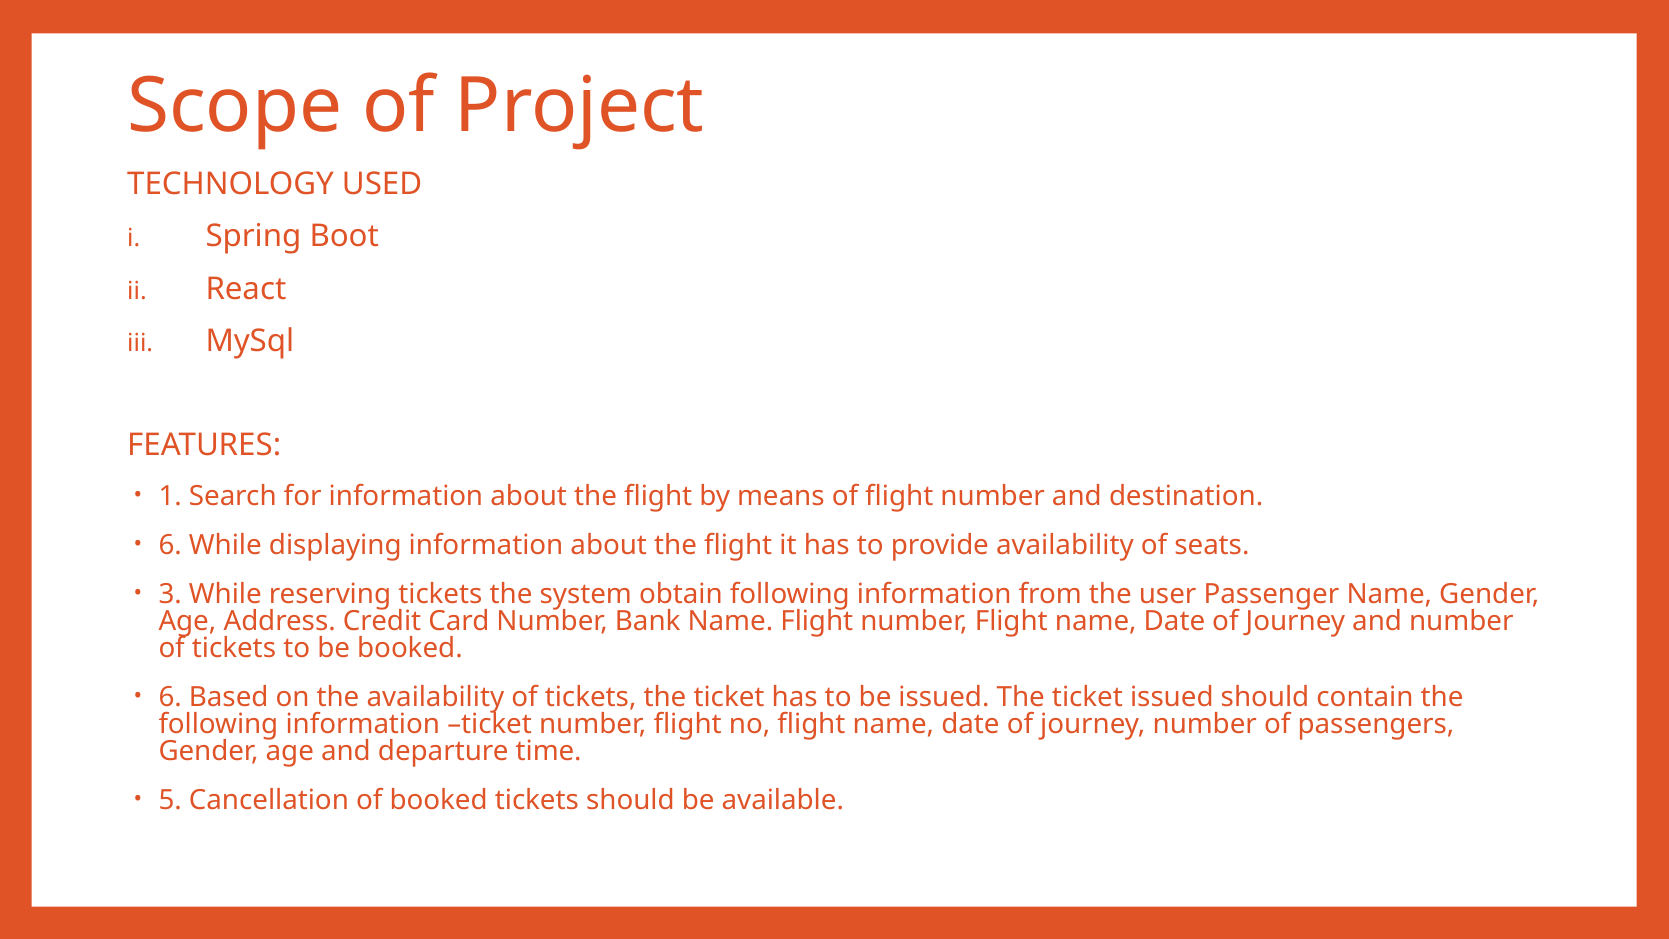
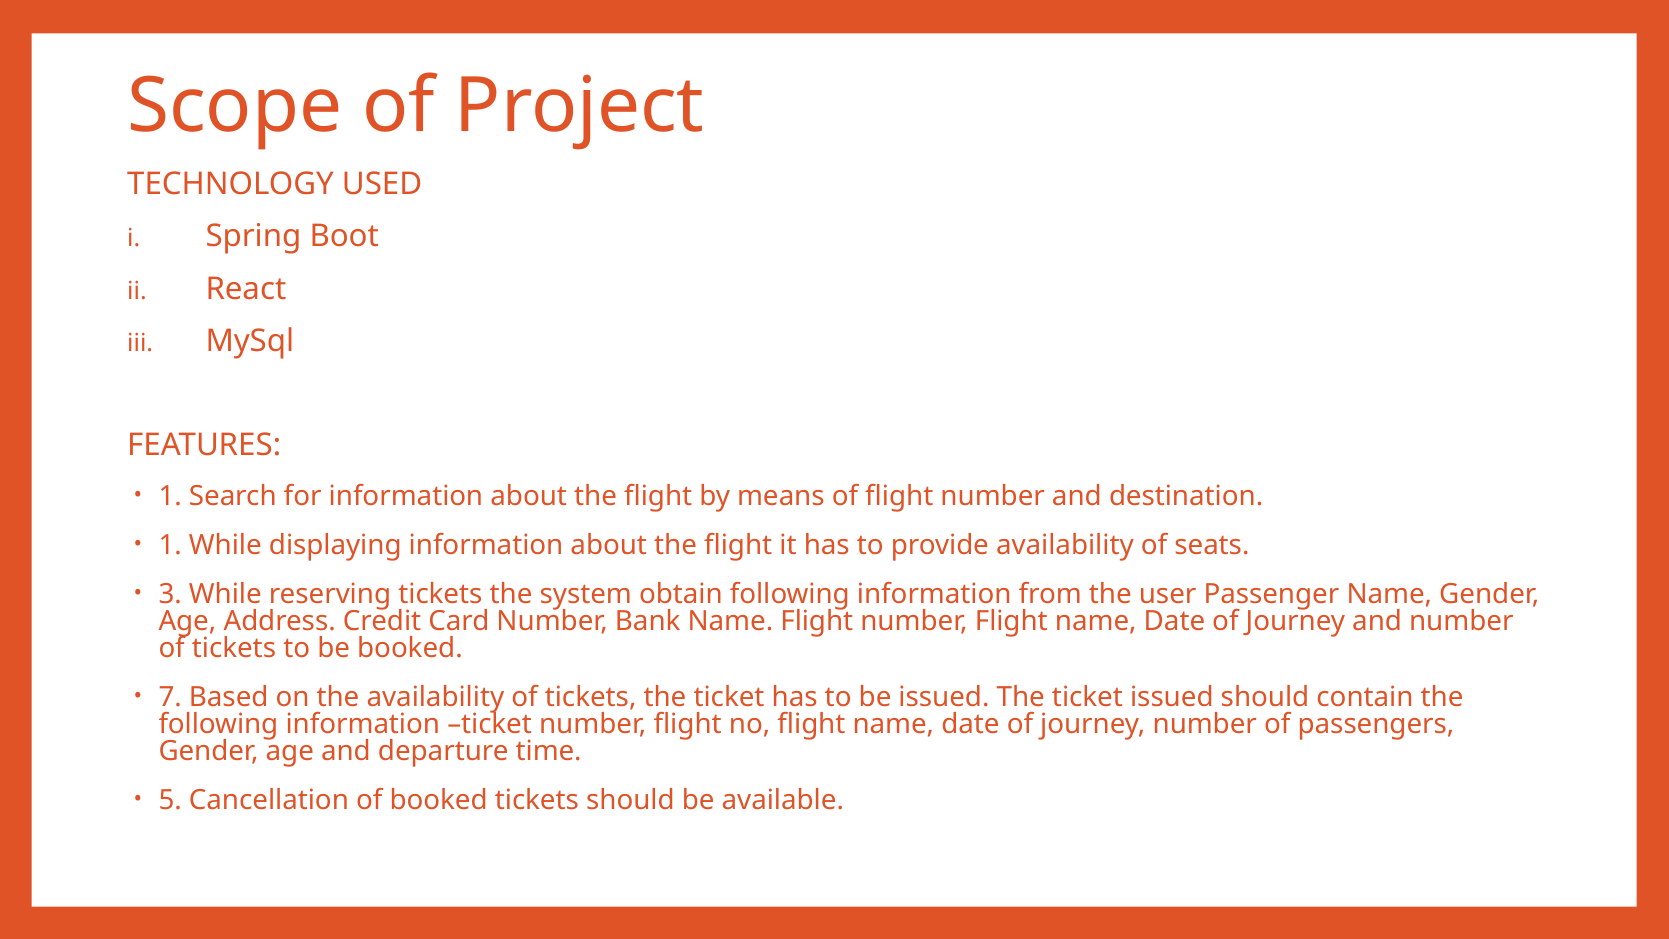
6 at (170, 545): 6 -> 1
6 at (170, 697): 6 -> 7
